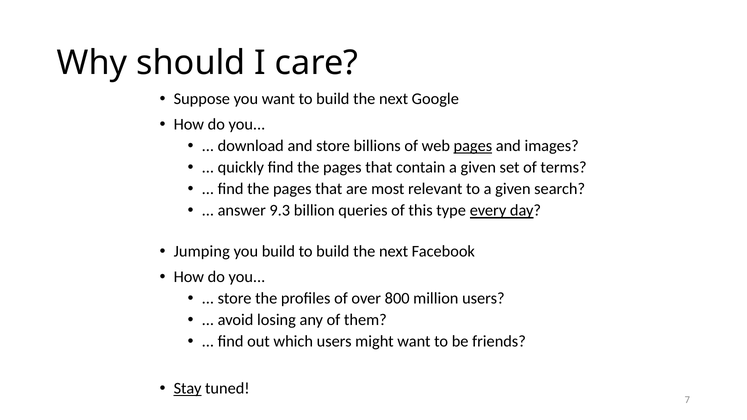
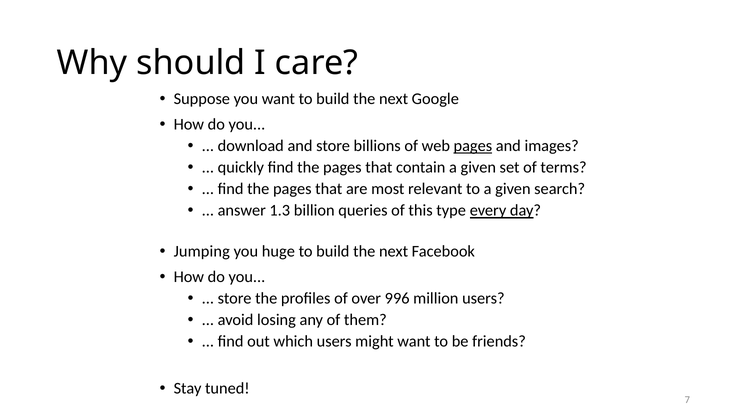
9.3: 9.3 -> 1.3
you build: build -> huge
800: 800 -> 996
Stay underline: present -> none
